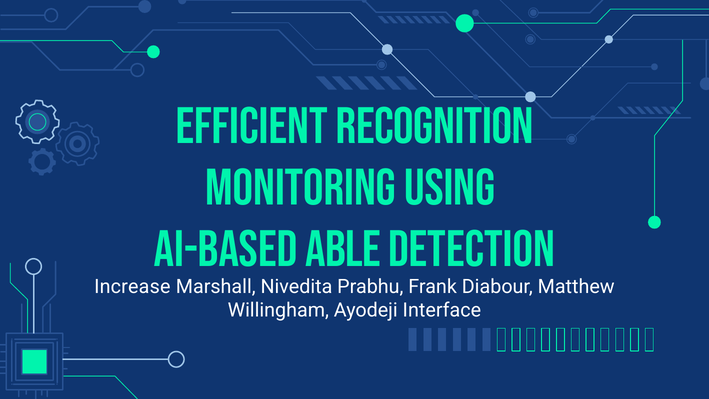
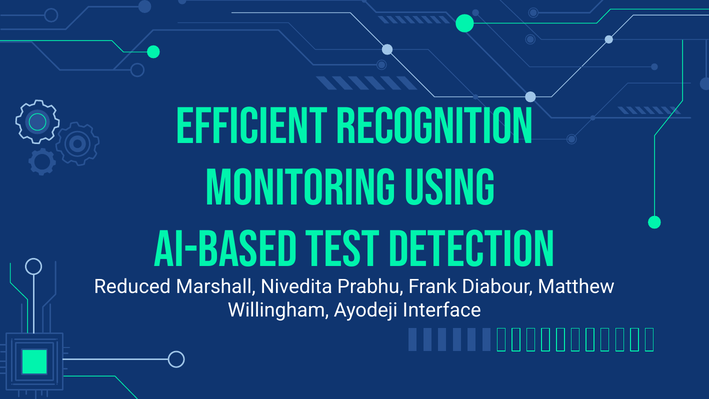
Able: Able -> Test
Increase: Increase -> Reduced
